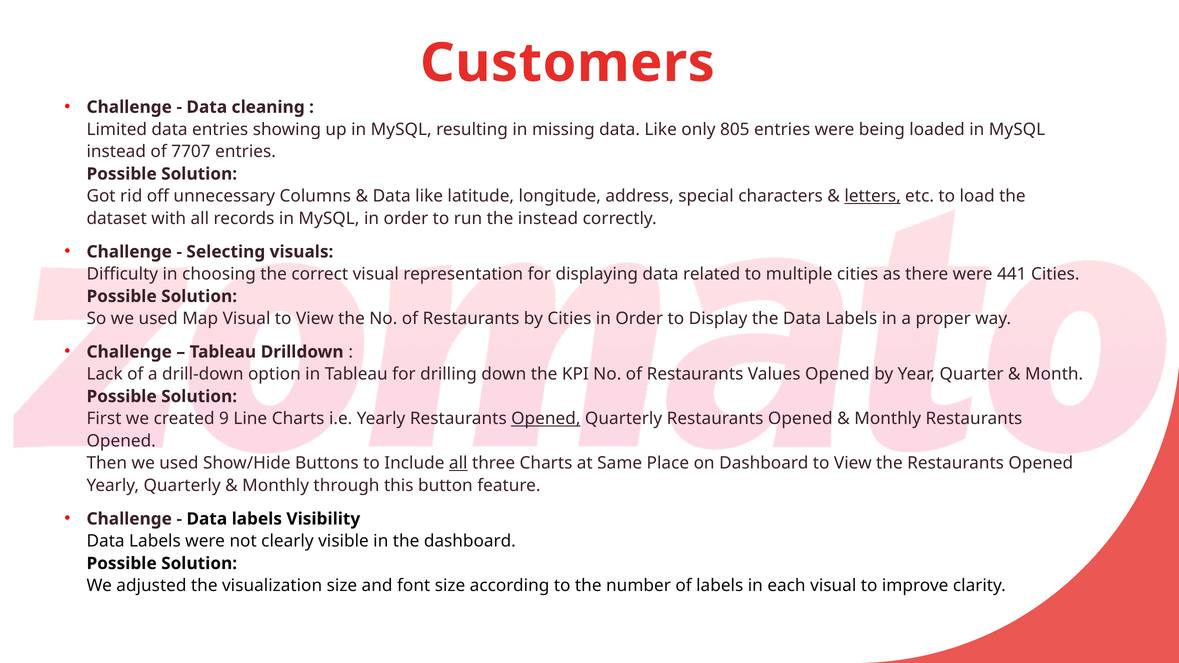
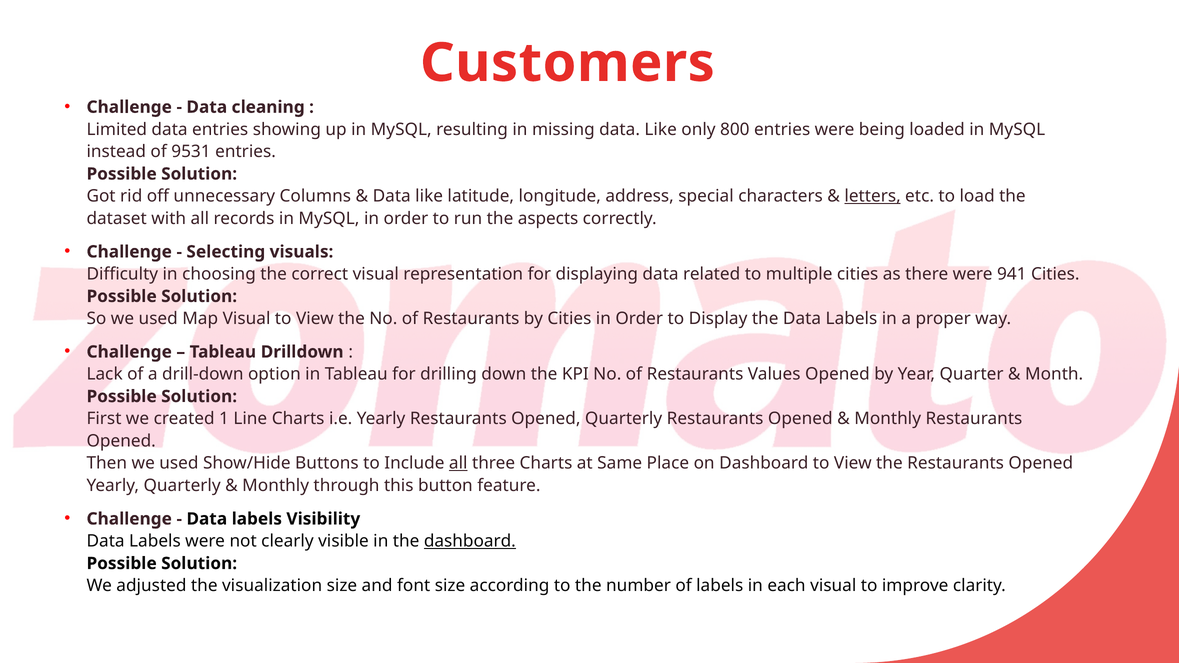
805: 805 -> 800
7707: 7707 -> 9531
the instead: instead -> aspects
441: 441 -> 941
9: 9 -> 1
Opened at (546, 419) underline: present -> none
dashboard at (470, 541) underline: none -> present
